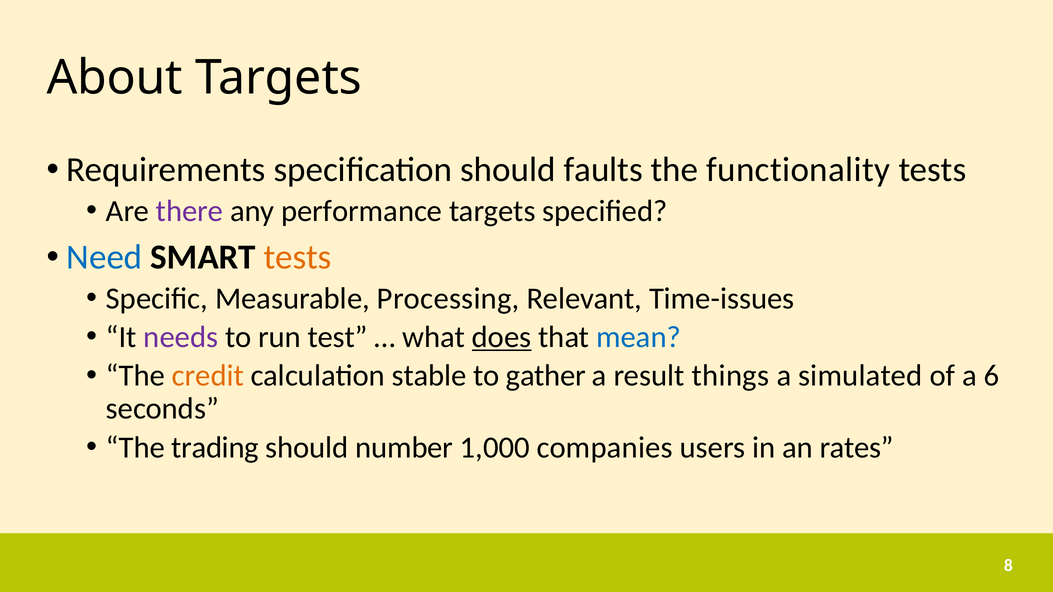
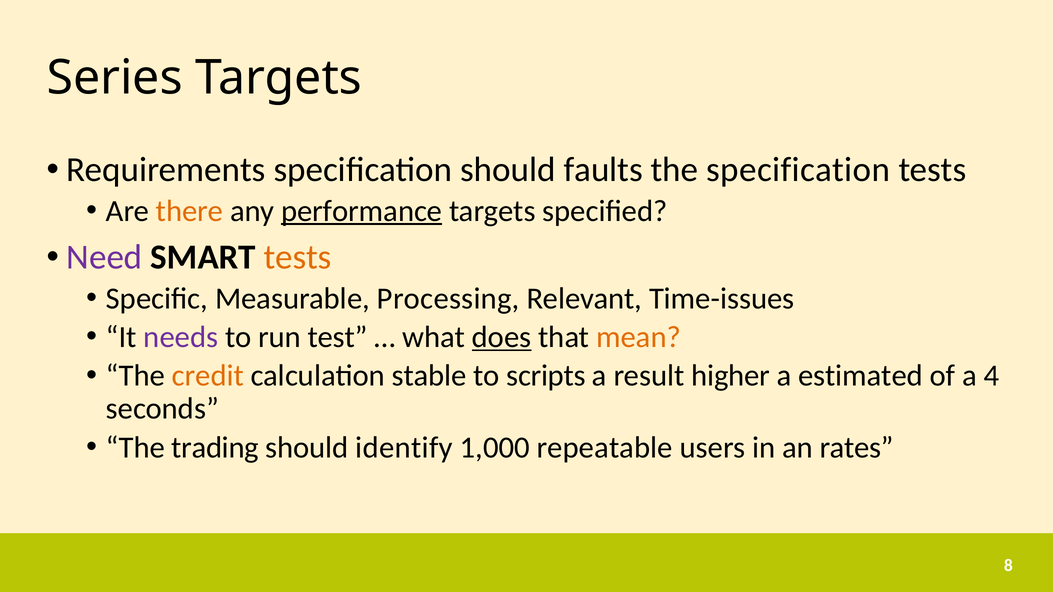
About: About -> Series
the functionality: functionality -> specification
there colour: purple -> orange
performance underline: none -> present
Need colour: blue -> purple
mean colour: blue -> orange
gather: gather -> scripts
things: things -> higher
simulated: simulated -> estimated
6: 6 -> 4
number: number -> identify
companies: companies -> repeatable
